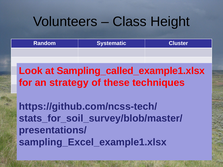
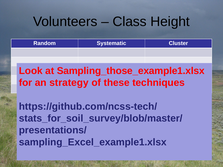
Sampling_called_example1.xlsx: Sampling_called_example1.xlsx -> Sampling_those_example1.xlsx
